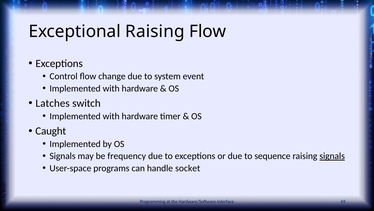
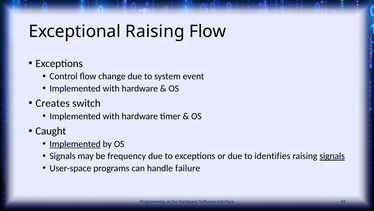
Latches: Latches -> Creates
Implemented at (75, 144) underline: none -> present
sequence: sequence -> identifies
socket: socket -> failure
